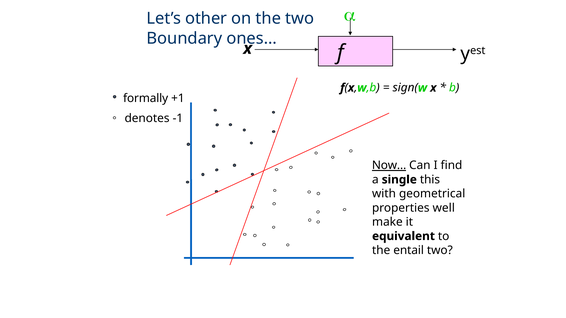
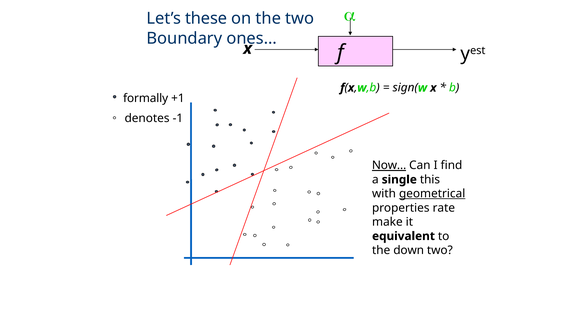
other: other -> these
geometrical underline: none -> present
well: well -> rate
entail: entail -> down
